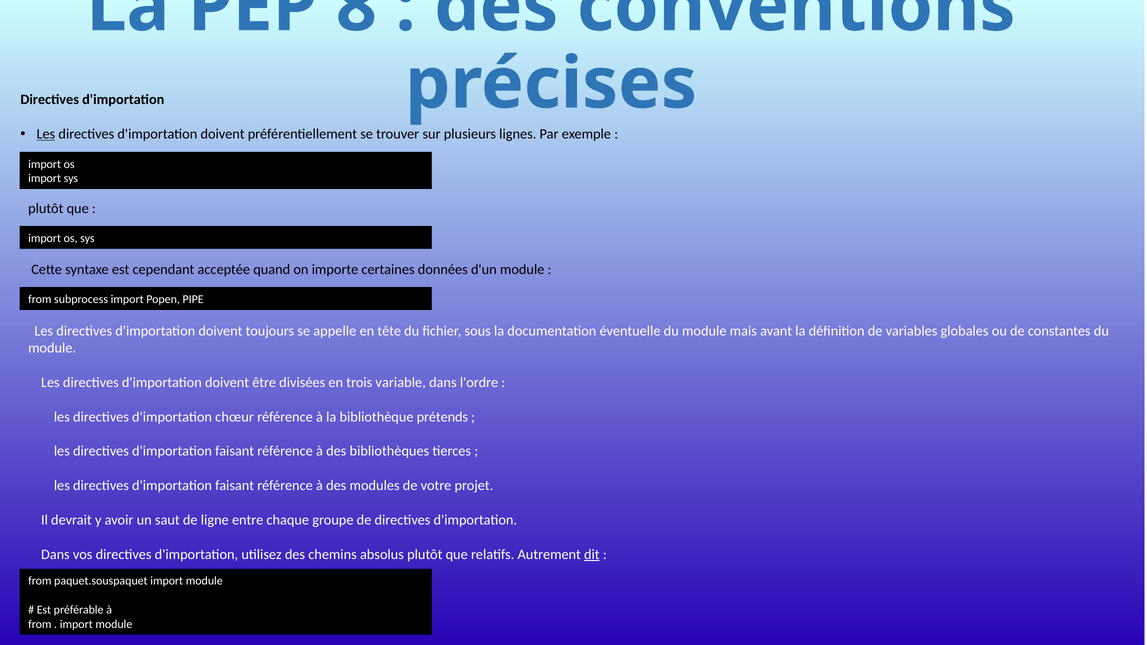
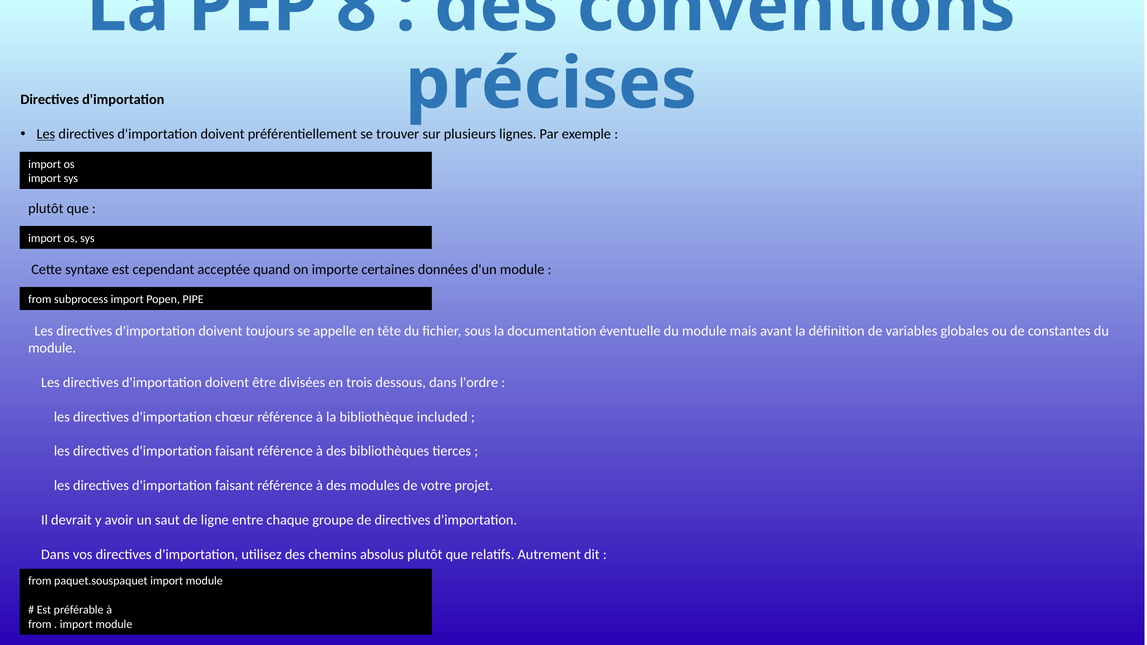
variable: variable -> dessous
prétends: prétends -> included
dit underline: present -> none
